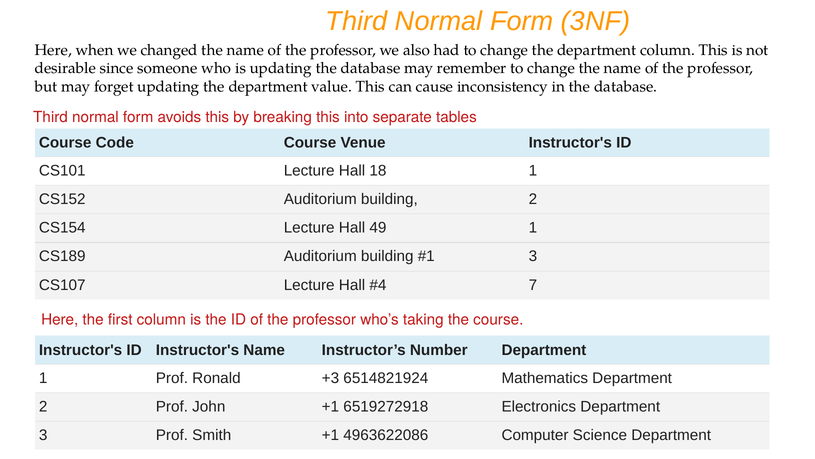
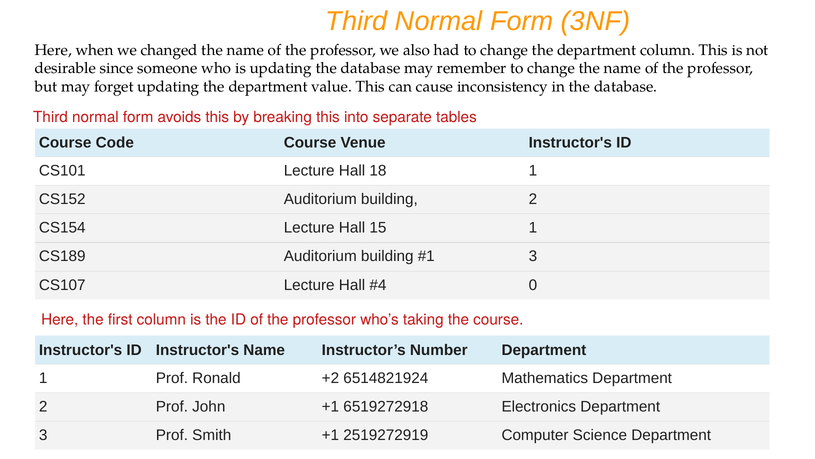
49: 49 -> 15
7: 7 -> 0
+3: +3 -> +2
4963622086: 4963622086 -> 2519272919
